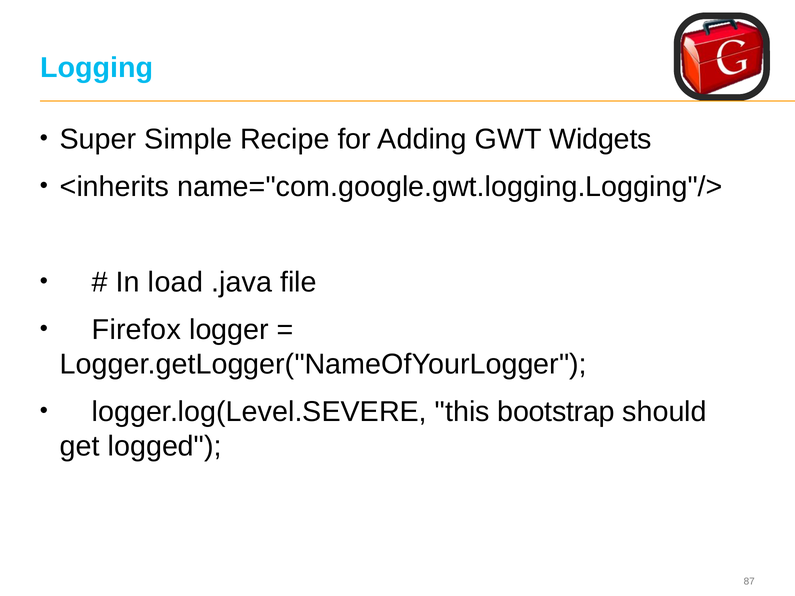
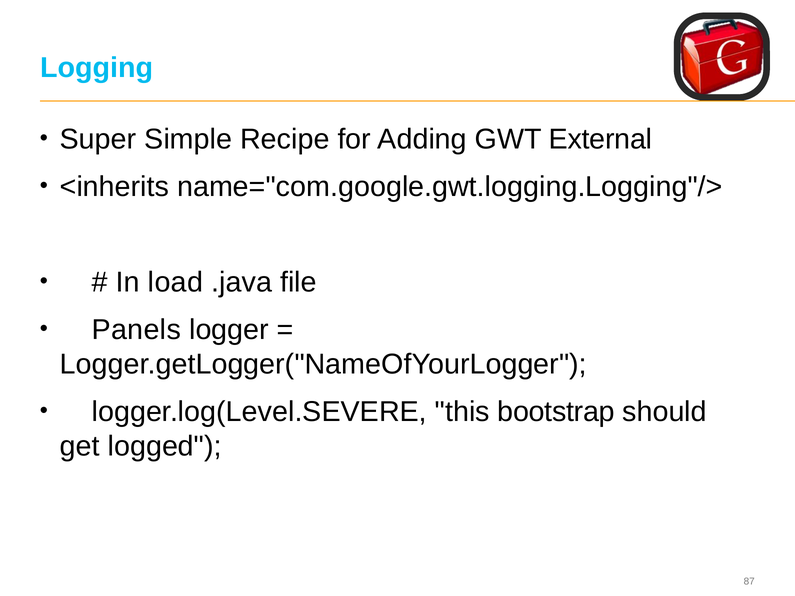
Widgets: Widgets -> External
Firefox: Firefox -> Panels
